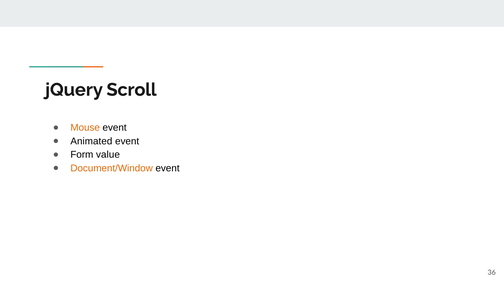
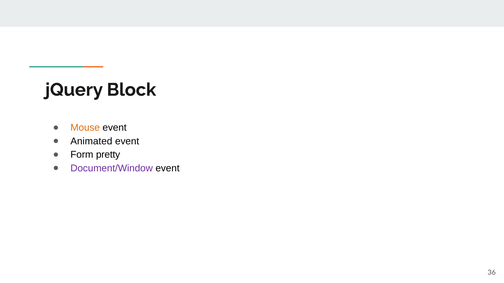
Scroll: Scroll -> Block
value: value -> pretty
Document/Window colour: orange -> purple
